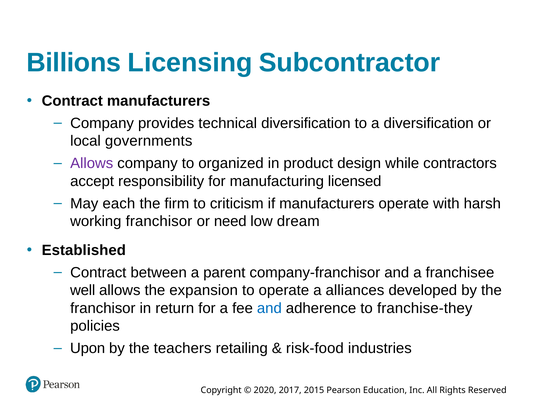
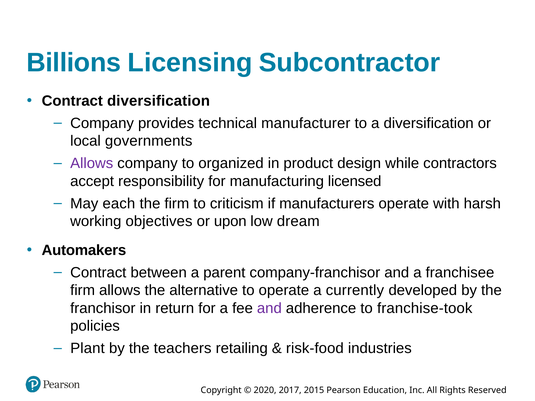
Contract manufacturers: manufacturers -> diversification
technical diversification: diversification -> manufacturer
working franchisor: franchisor -> objectives
need: need -> upon
Established: Established -> Automakers
well at (83, 291): well -> firm
expansion: expansion -> alternative
alliances: alliances -> currently
and at (269, 308) colour: blue -> purple
franchise-they: franchise-they -> franchise-took
Upon: Upon -> Plant
